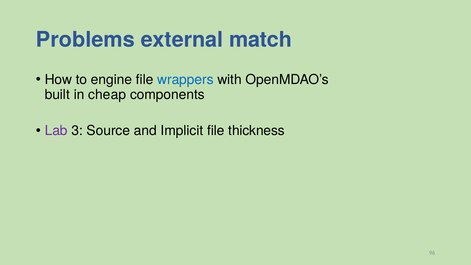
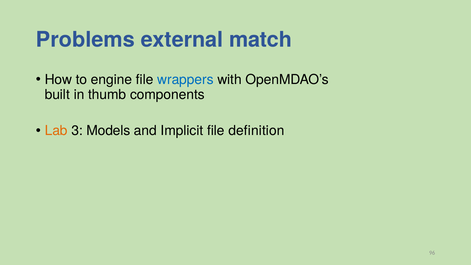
cheap: cheap -> thumb
Lab colour: purple -> orange
Source: Source -> Models
thickness: thickness -> definition
